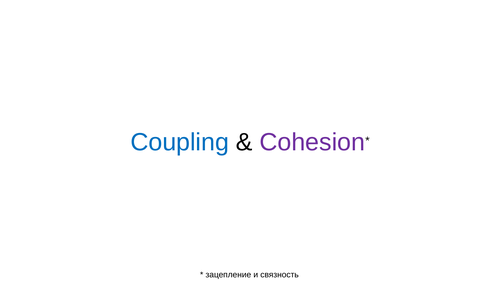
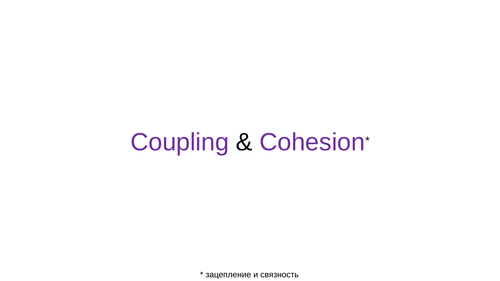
Coupling colour: blue -> purple
